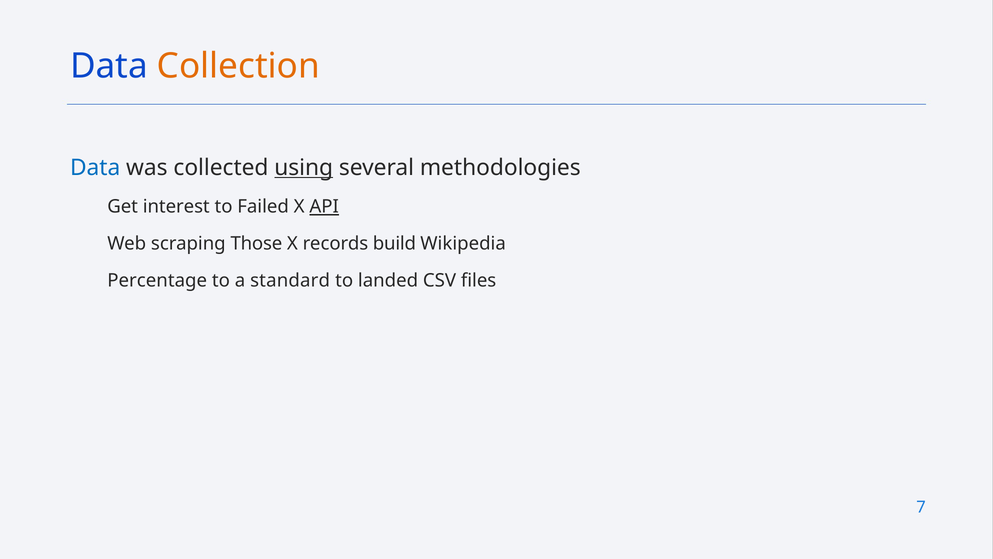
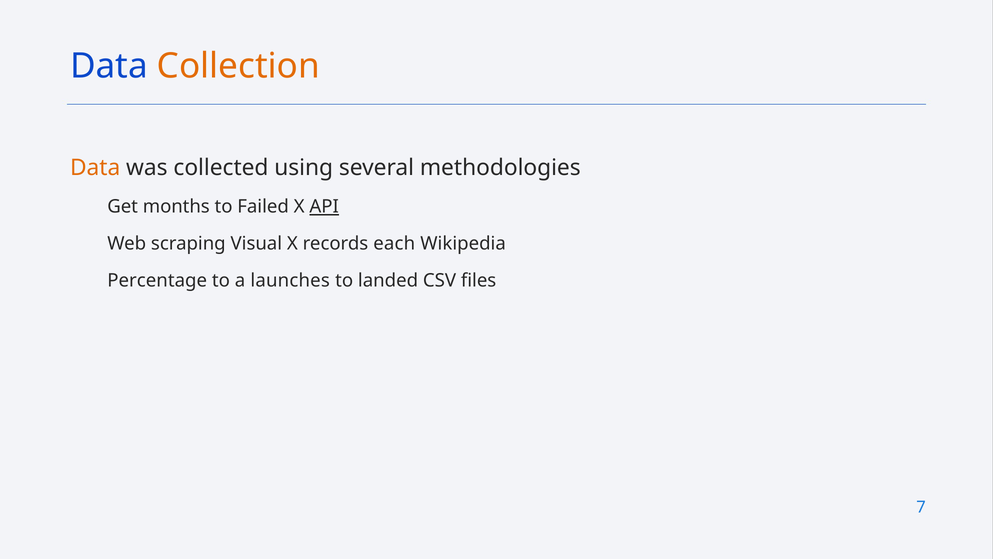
Data at (95, 168) colour: blue -> orange
using underline: present -> none
interest: interest -> months
Those: Those -> Visual
build: build -> each
standard: standard -> launches
